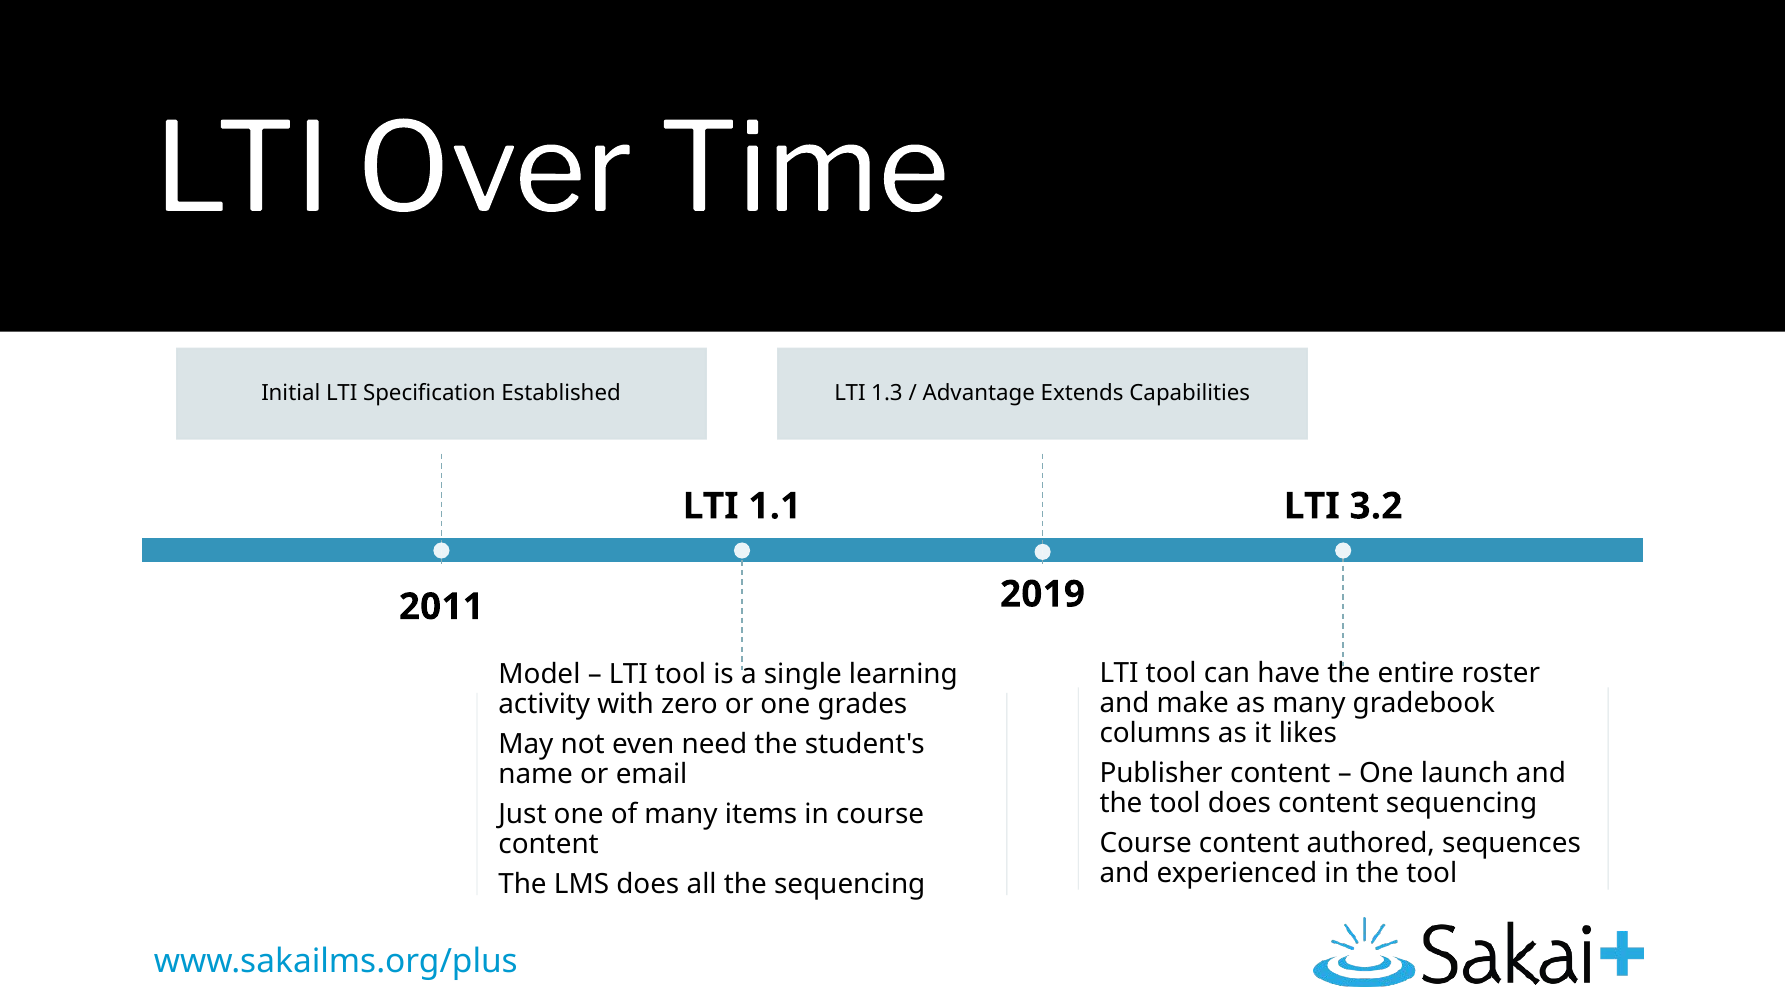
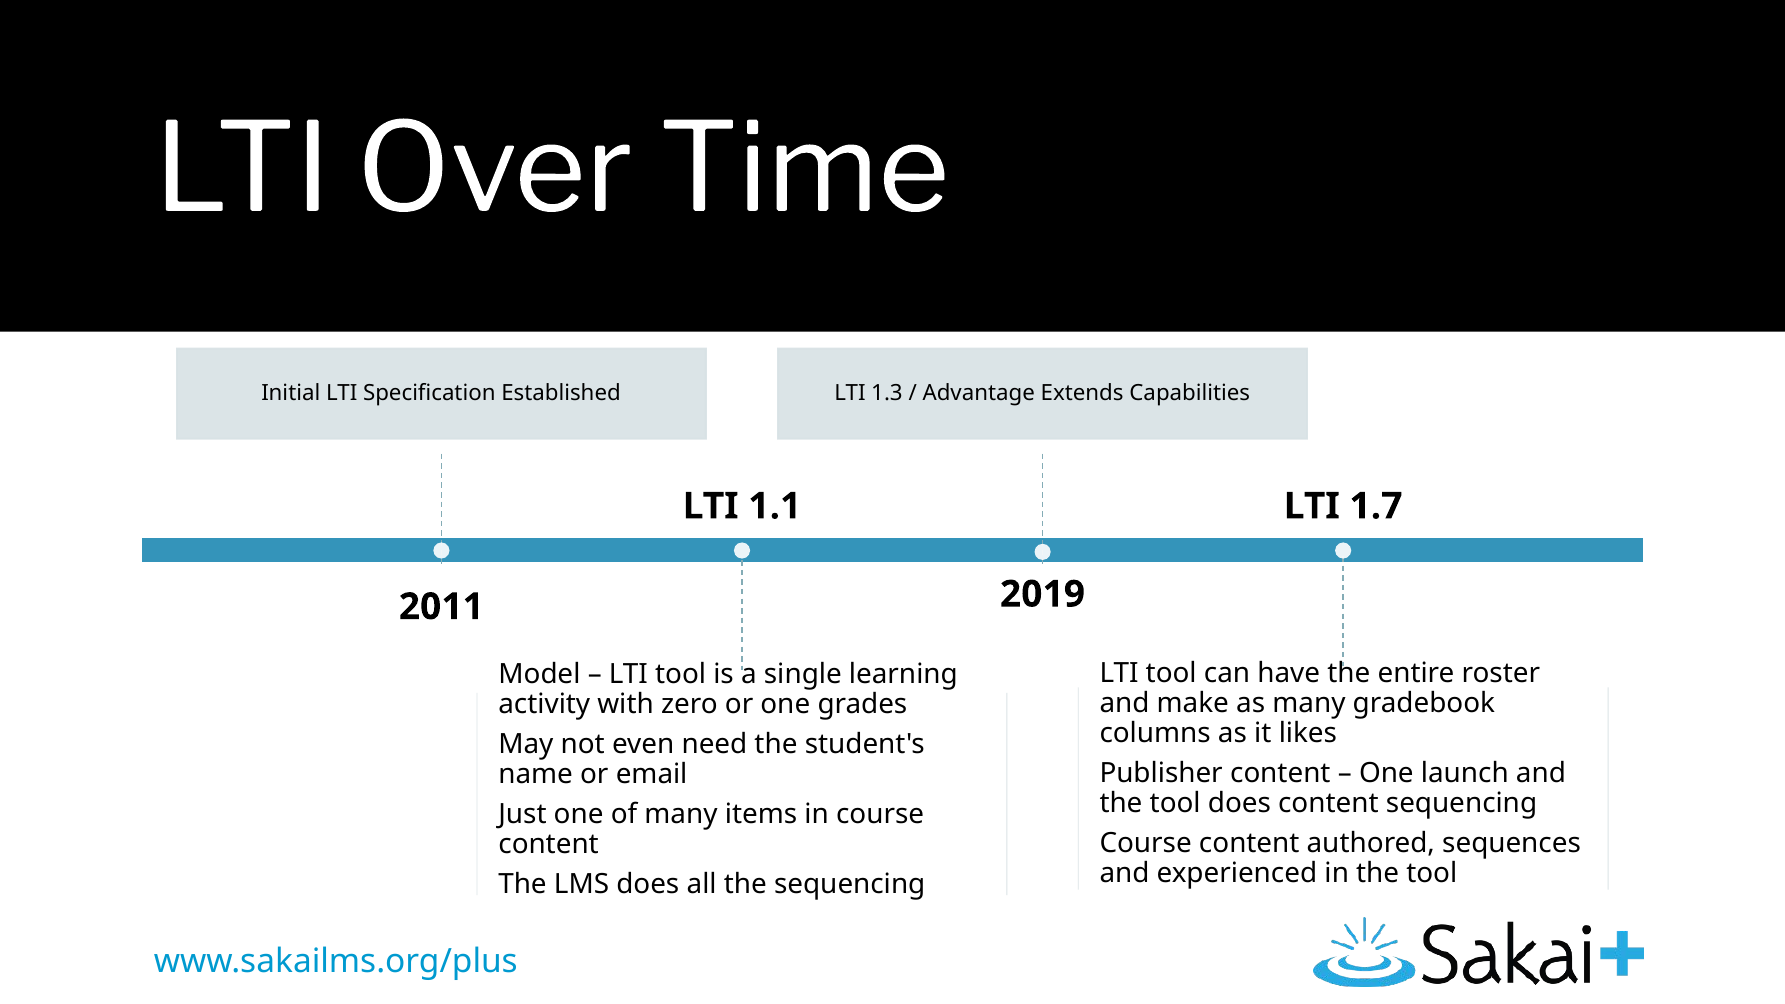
3.2: 3.2 -> 1.7
